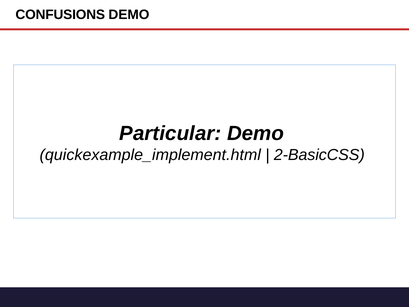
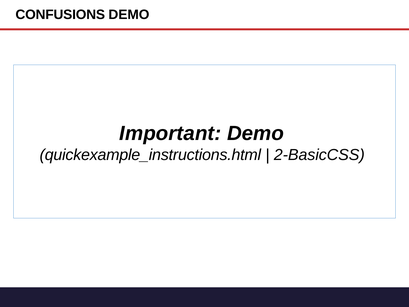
Particular: Particular -> Important
quickexample_implement.html: quickexample_implement.html -> quickexample_instructions.html
